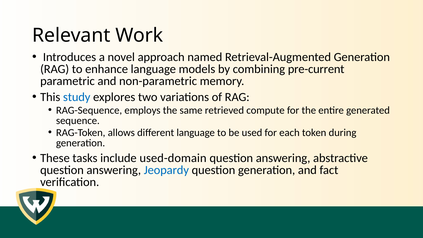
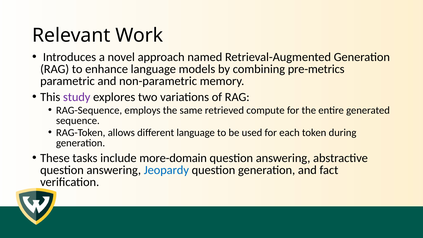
pre-current: pre-current -> pre-metrics
study colour: blue -> purple
used-domain: used-domain -> more-domain
